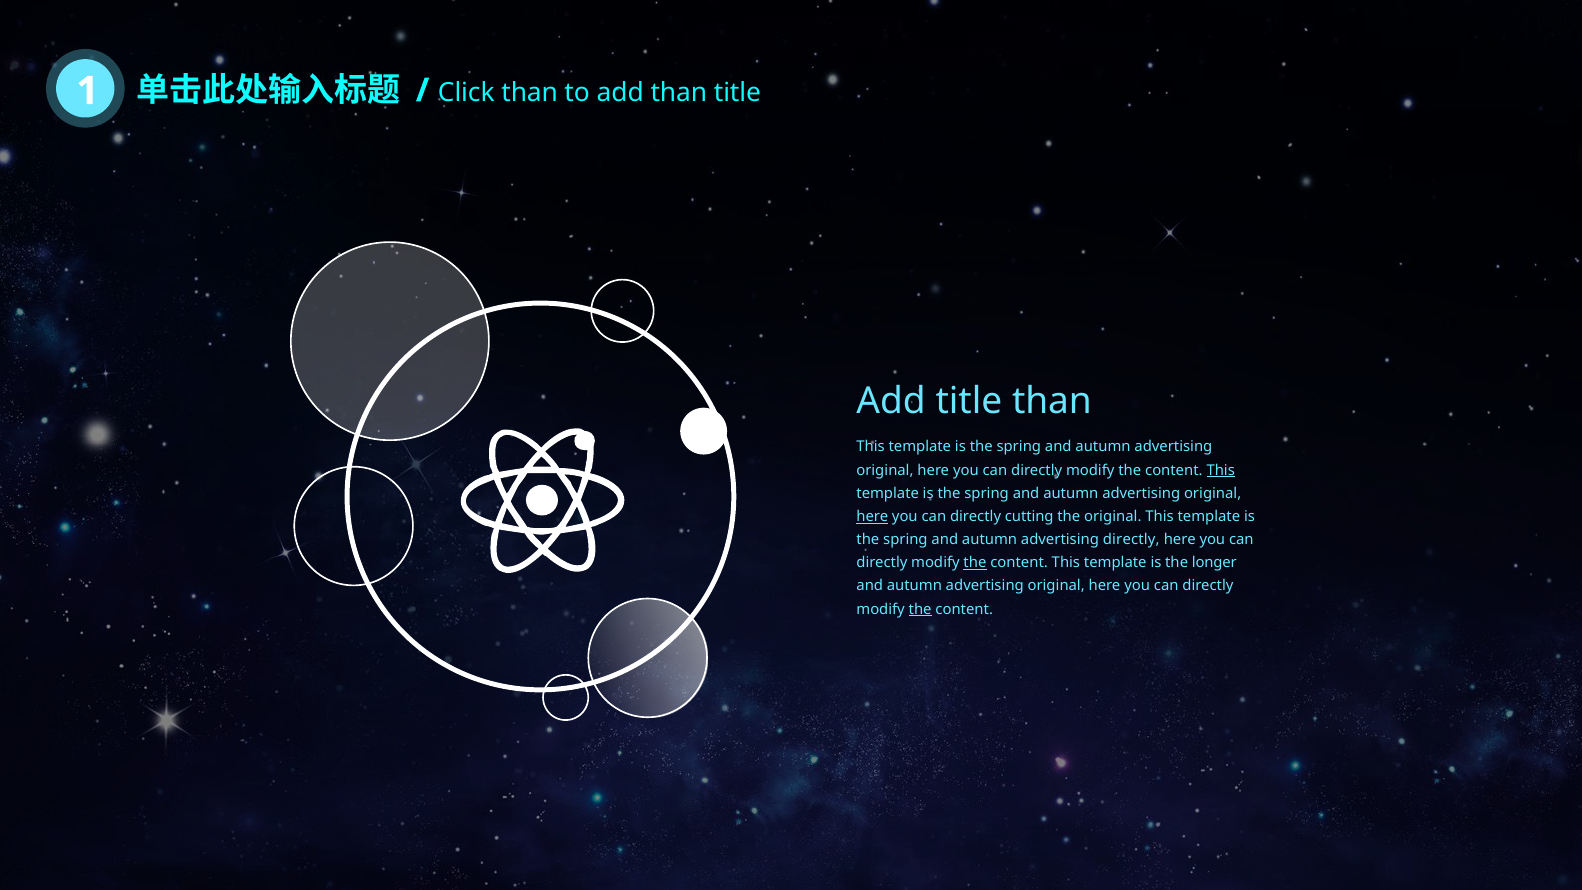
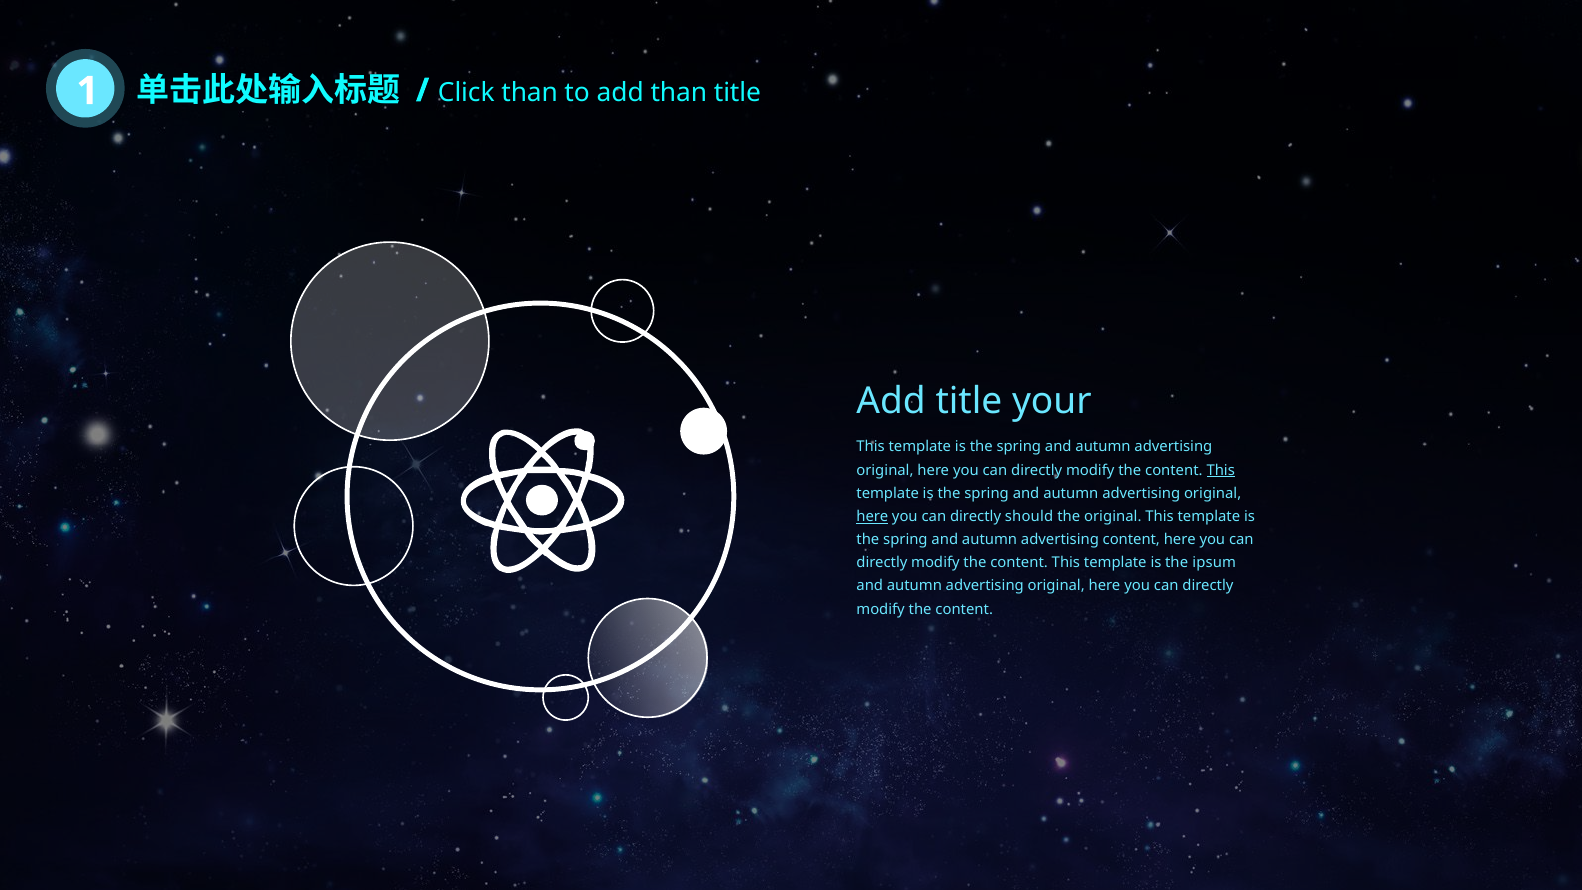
title than: than -> your
cutting: cutting -> should
advertising directly: directly -> content
the at (975, 563) underline: present -> none
longer: longer -> ipsum
the at (920, 609) underline: present -> none
